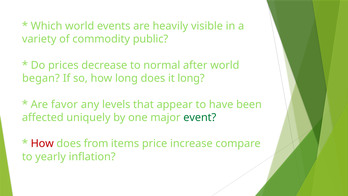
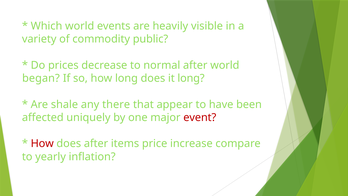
favor: favor -> shale
levels: levels -> there
event colour: green -> red
does from: from -> after
